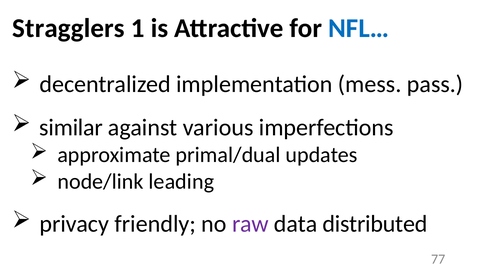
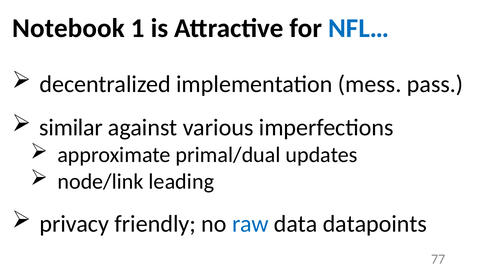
Stragglers: Stragglers -> Notebook
raw colour: purple -> blue
distributed: distributed -> datapoints
